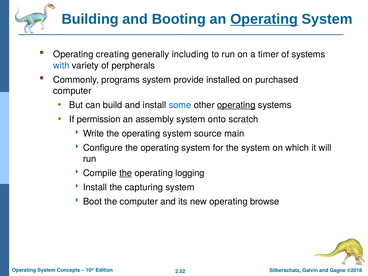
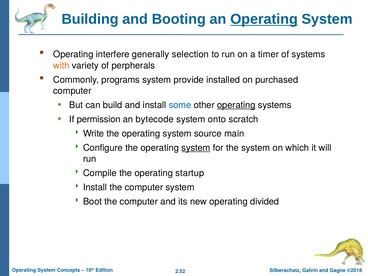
creating: creating -> interfere
including: including -> selection
with colour: blue -> orange
assembly: assembly -> bytecode
system at (196, 148) underline: none -> present
the at (126, 173) underline: present -> none
logging: logging -> startup
Install the capturing: capturing -> computer
browse: browse -> divided
